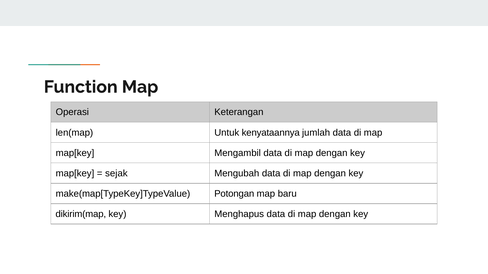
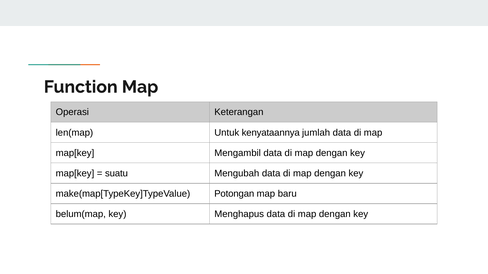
sejak: sejak -> suatu
dikirim(map: dikirim(map -> belum(map
